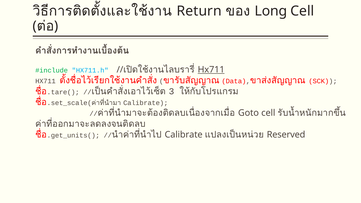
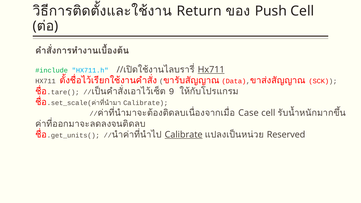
Long: Long -> Push
3: 3 -> 9
Goto: Goto -> Case
Calibrate at (184, 135) underline: none -> present
